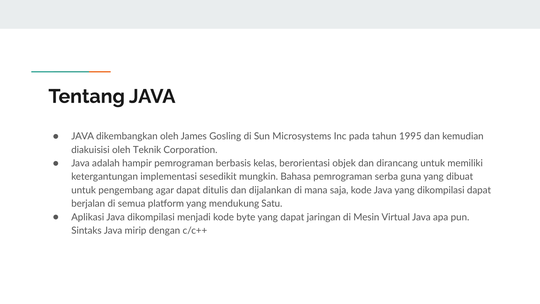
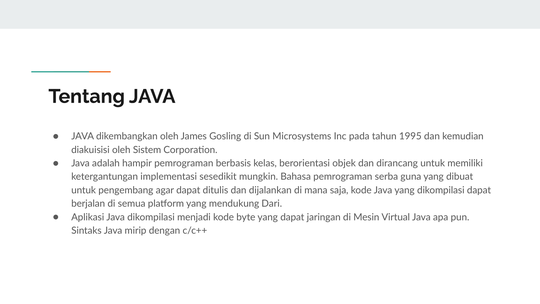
Teknik: Teknik -> Sistem
Satu: Satu -> Dari
